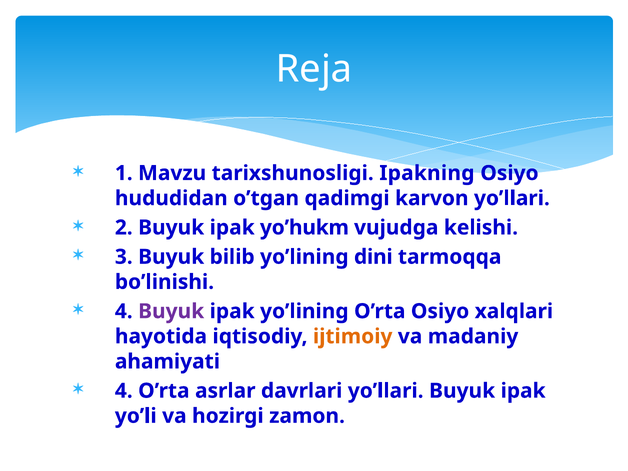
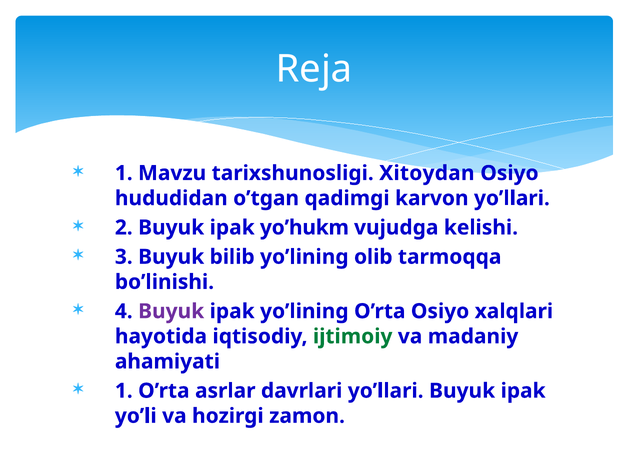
Ipakning: Ipakning -> Xitoydan
dini: dini -> olib
ijtimoiy colour: orange -> green
4 at (124, 391): 4 -> 1
